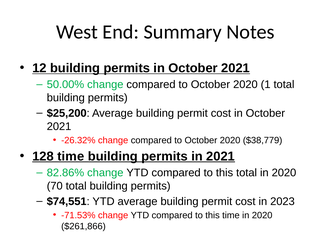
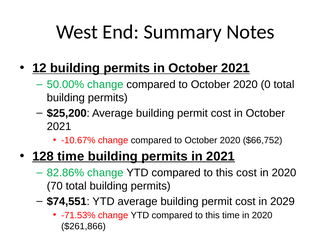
1: 1 -> 0
-26.32%: -26.32% -> -10.67%
$38,779: $38,779 -> $66,752
this total: total -> cost
2023: 2023 -> 2029
